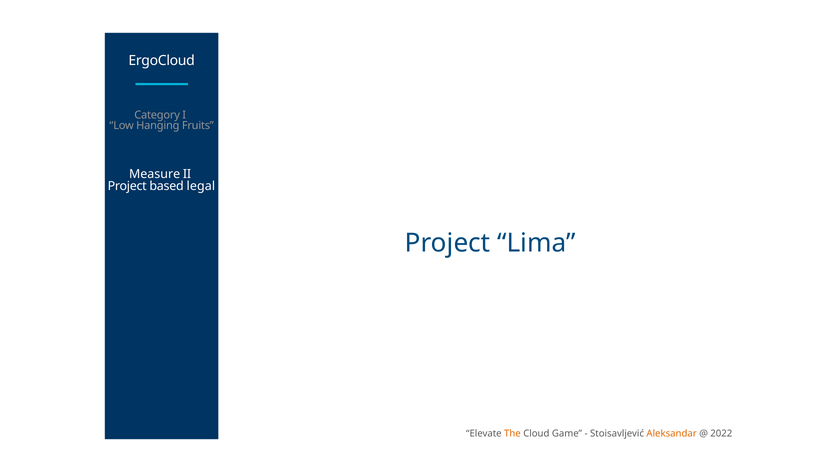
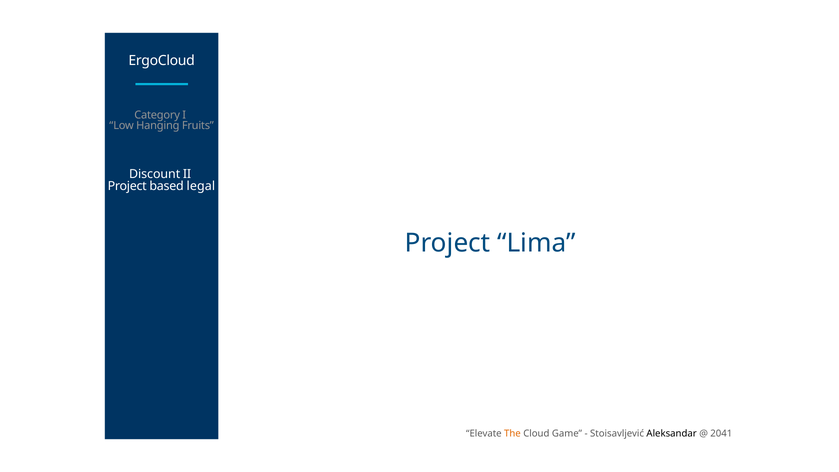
Measure: Measure -> Discount
Aleksandar colour: orange -> black
2022: 2022 -> 2041
